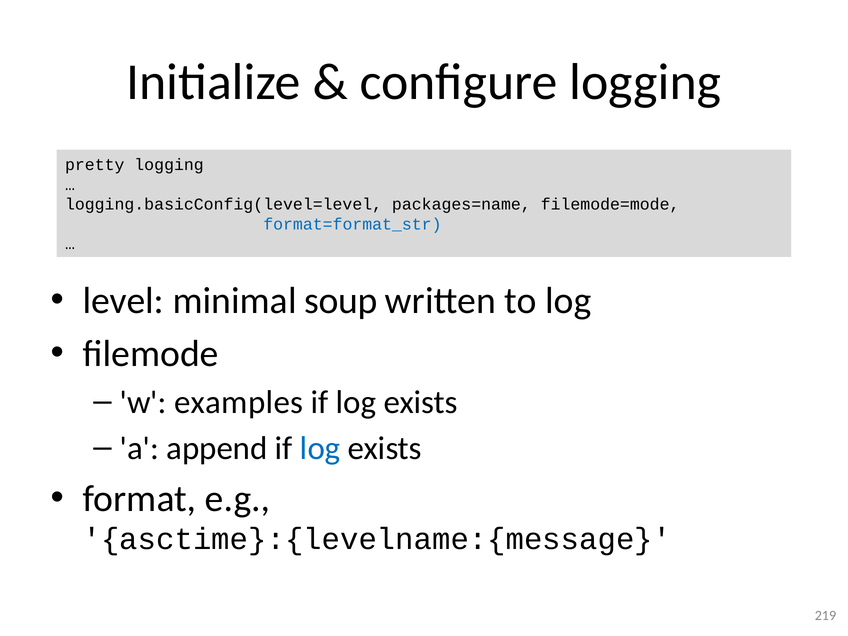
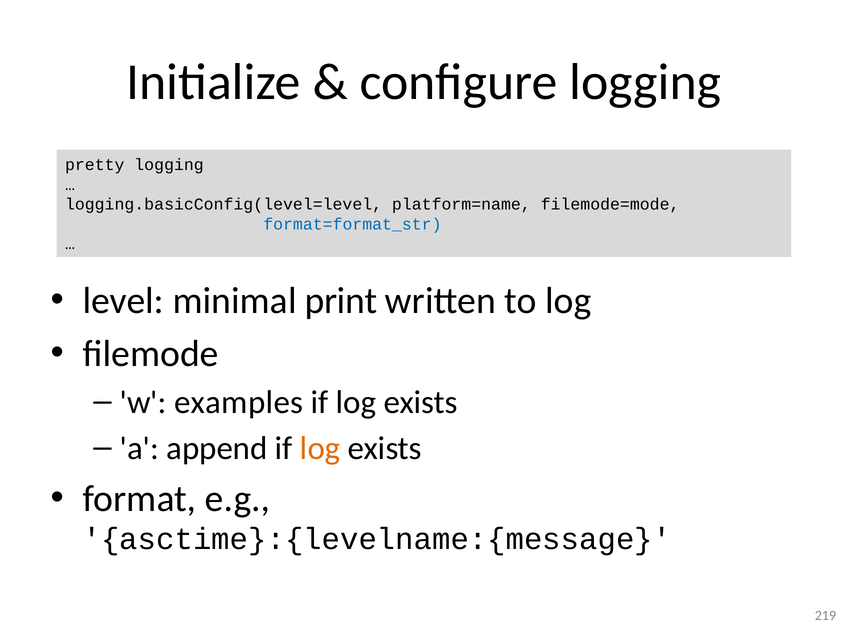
packages=name: packages=name -> platform=name
soup: soup -> print
log at (320, 448) colour: blue -> orange
